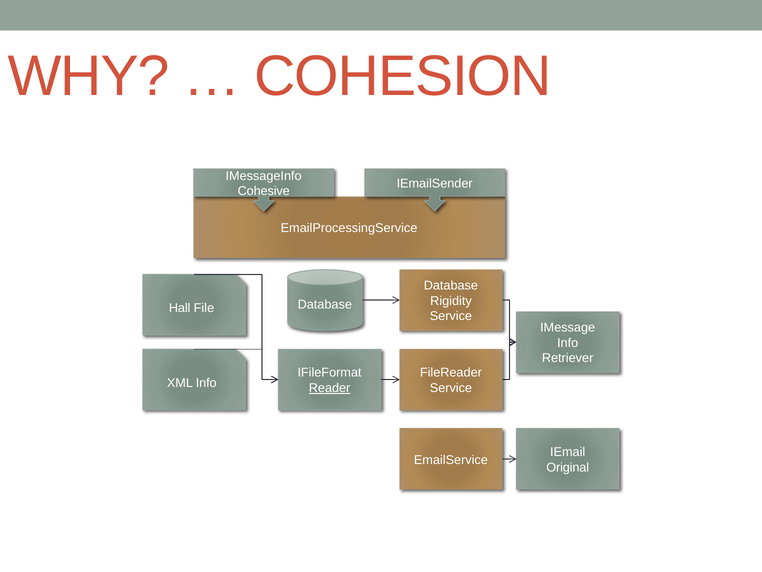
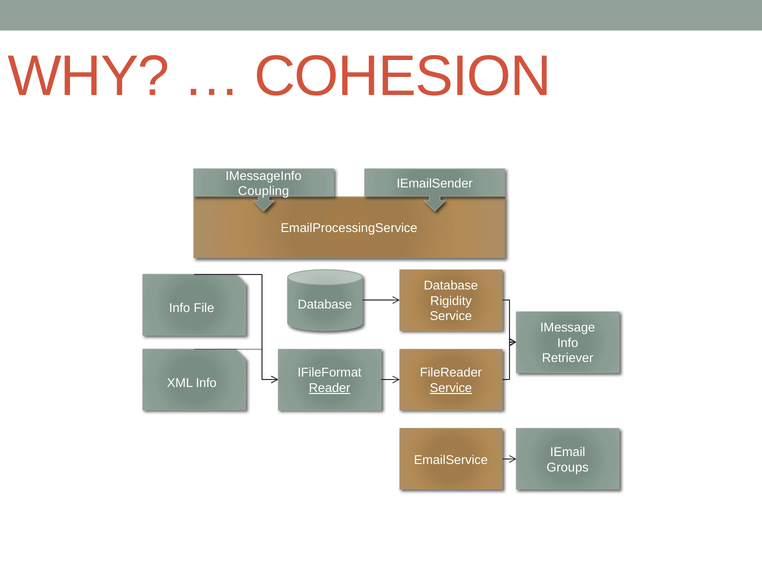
Cohesive: Cohesive -> Coupling
Hall at (180, 308): Hall -> Info
Service at (451, 388) underline: none -> present
Original: Original -> Groups
